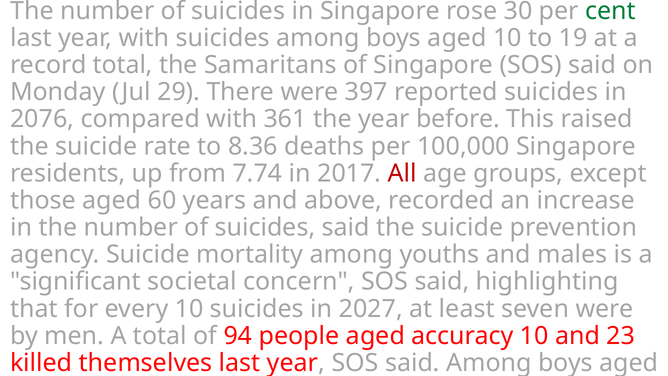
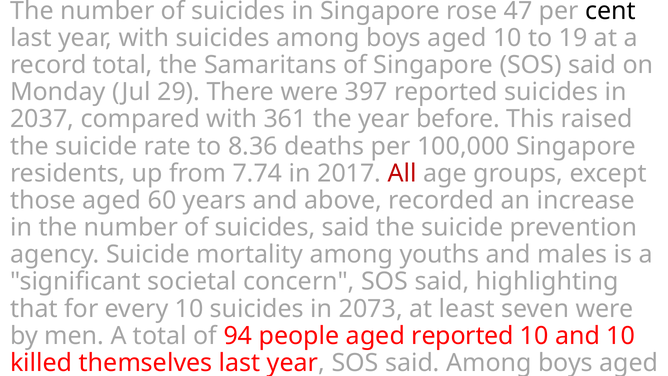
30: 30 -> 47
cent colour: green -> black
2076: 2076 -> 2037
2027: 2027 -> 2073
aged accuracy: accuracy -> reported
and 23: 23 -> 10
